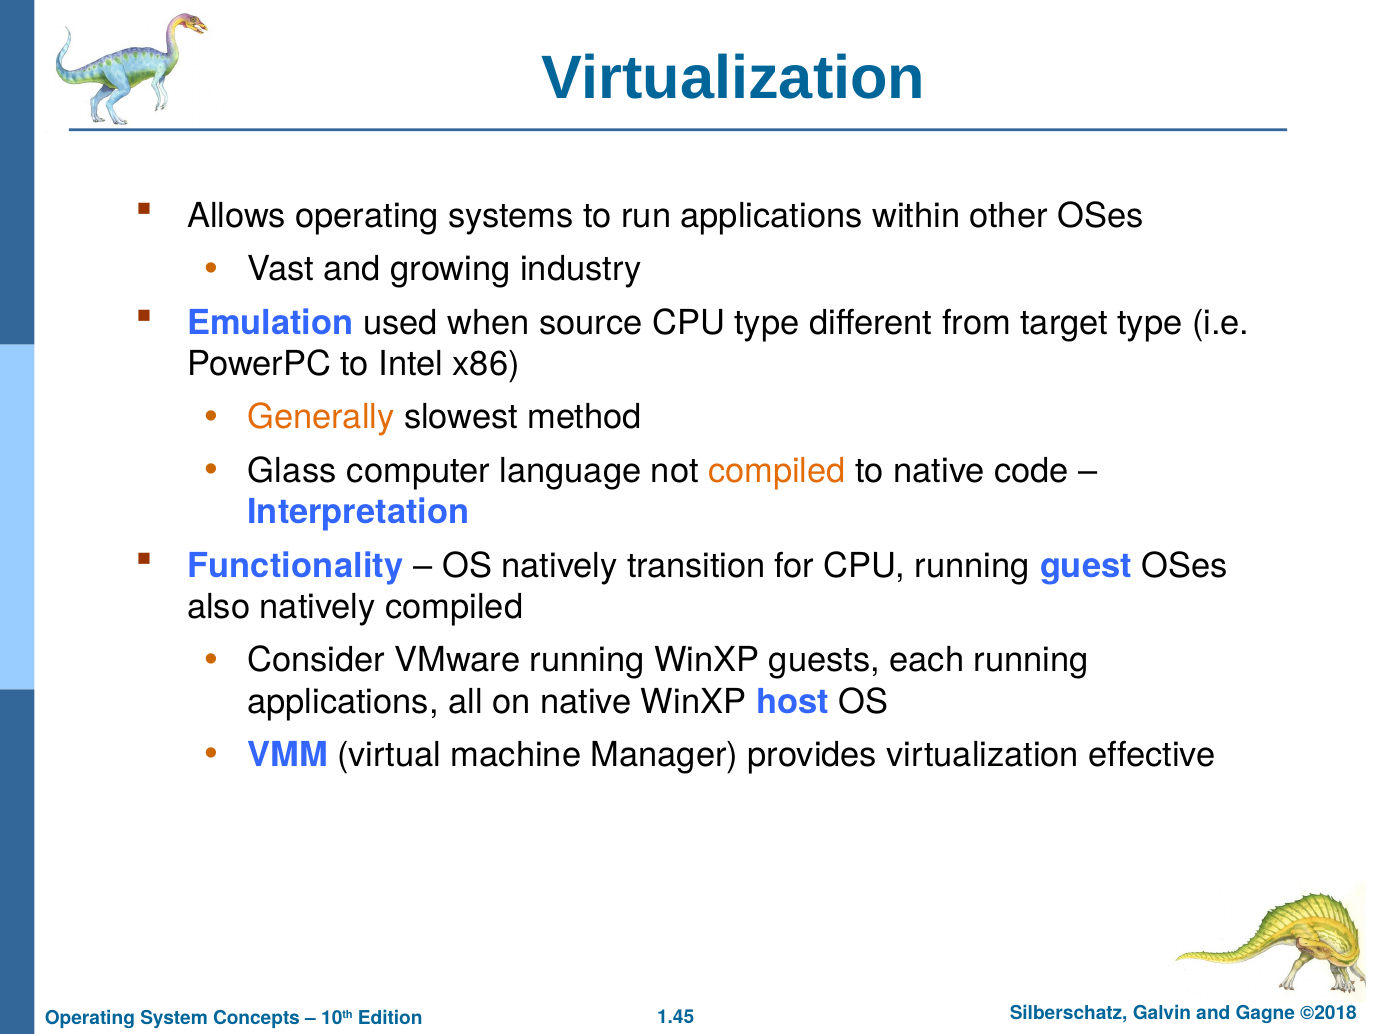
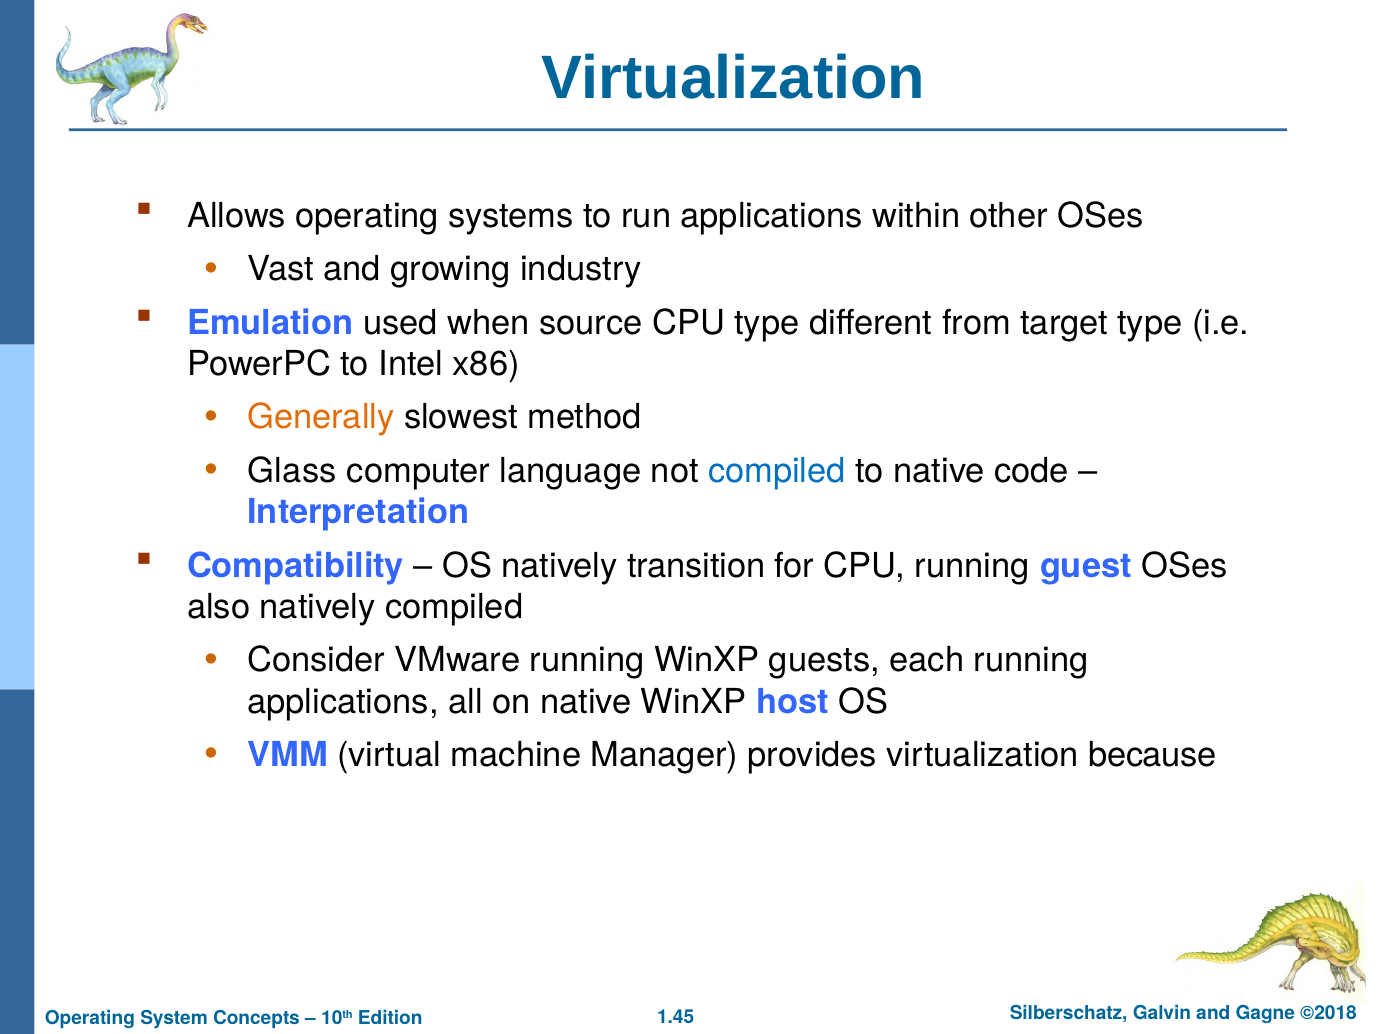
compiled at (777, 471) colour: orange -> blue
Functionality: Functionality -> Compatibility
effective: effective -> because
